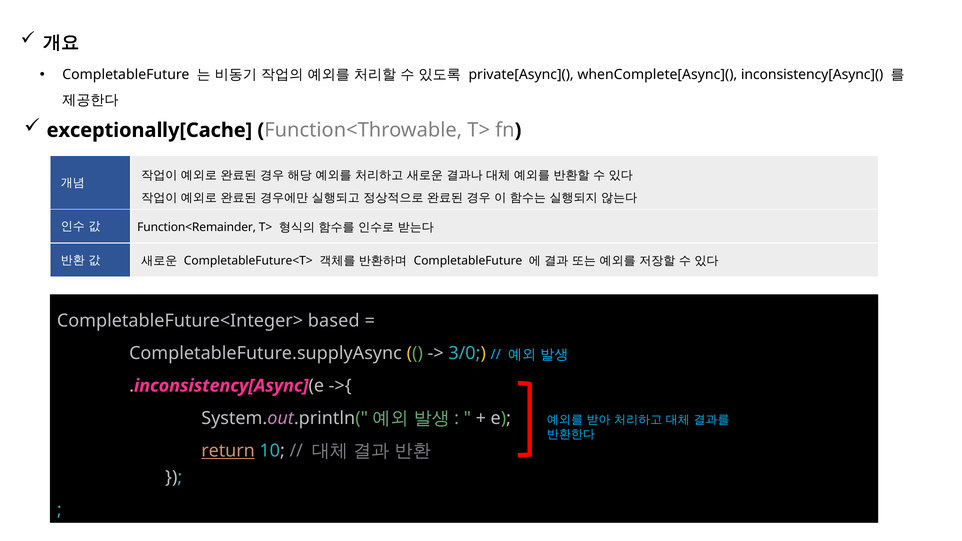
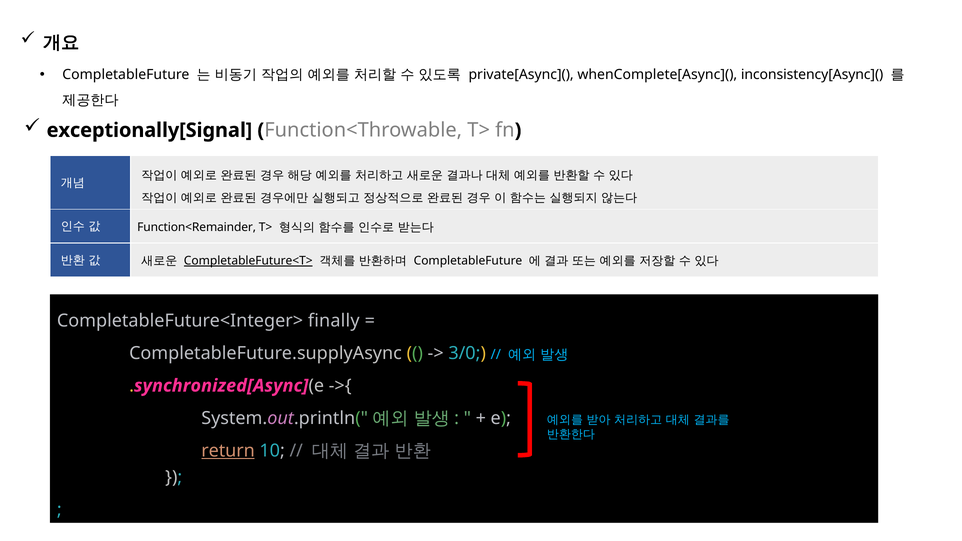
exceptionally[Cache: exceptionally[Cache -> exceptionally[Signal
CompletableFuture<T> underline: none -> present
based: based -> finally
inconsistency[Async: inconsistency[Async -> synchronized[Async
